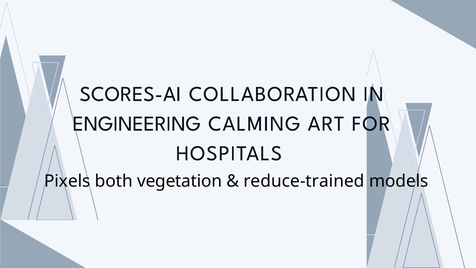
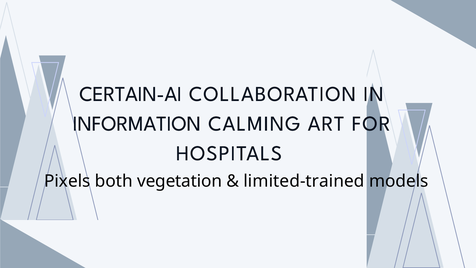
SCORES-AI: SCORES-AI -> CERTAIN-AI
ENGINEERING: ENGINEERING -> INFORMATION
reduce-trained: reduce-trained -> limited-trained
